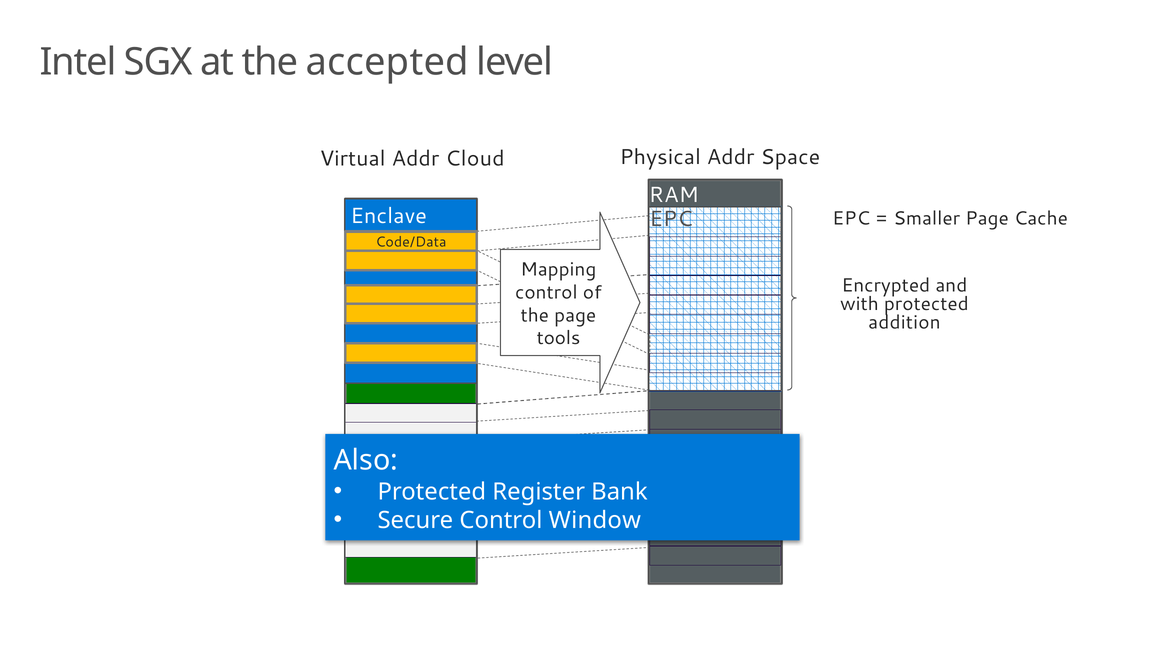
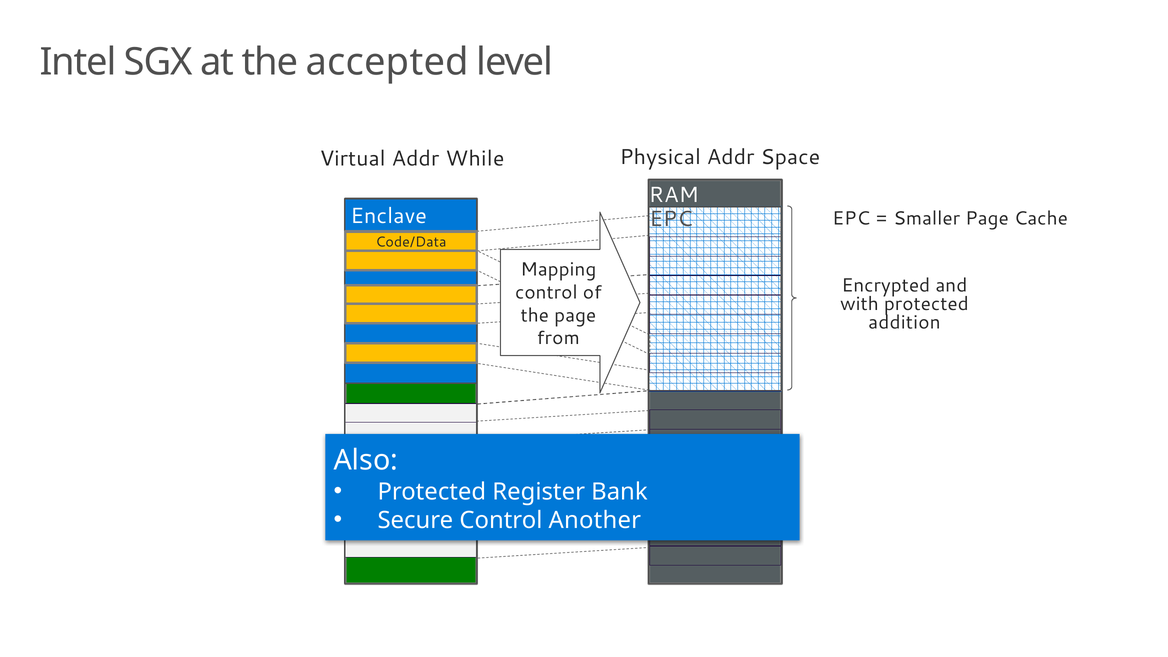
Cloud: Cloud -> While
tools: tools -> from
Window: Window -> Another
